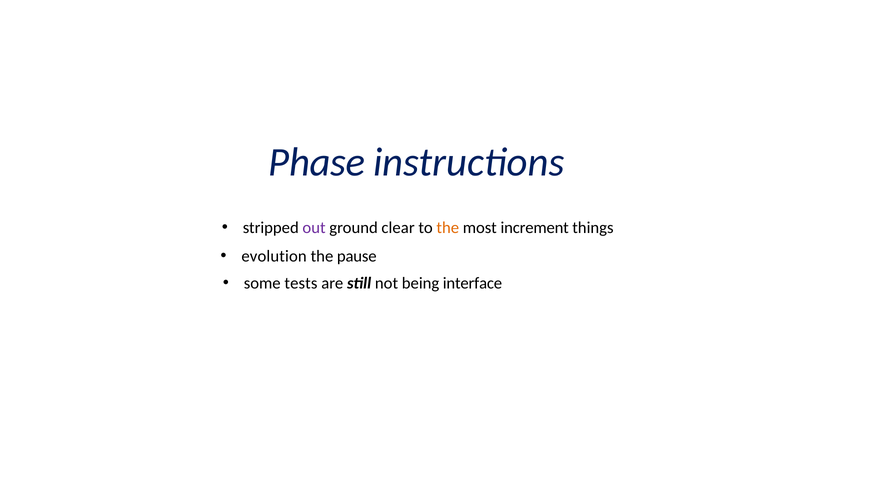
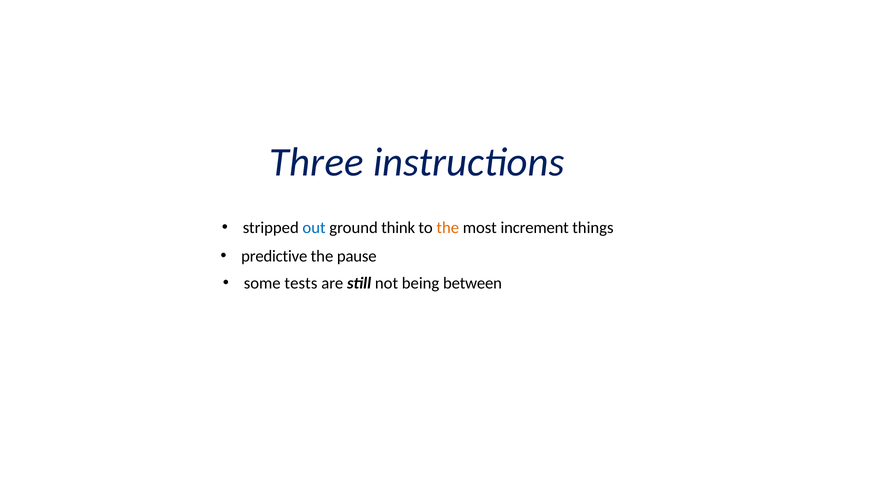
Phase: Phase -> Three
out colour: purple -> blue
clear: clear -> think
evolution: evolution -> predictive
interface: interface -> between
